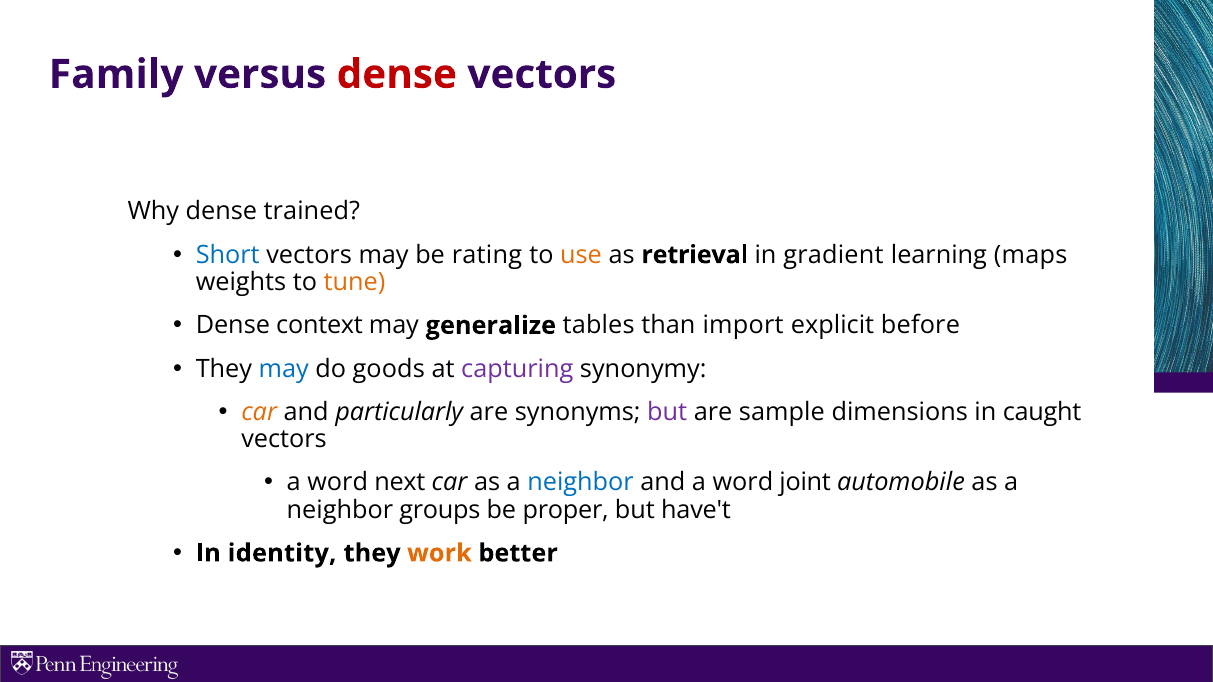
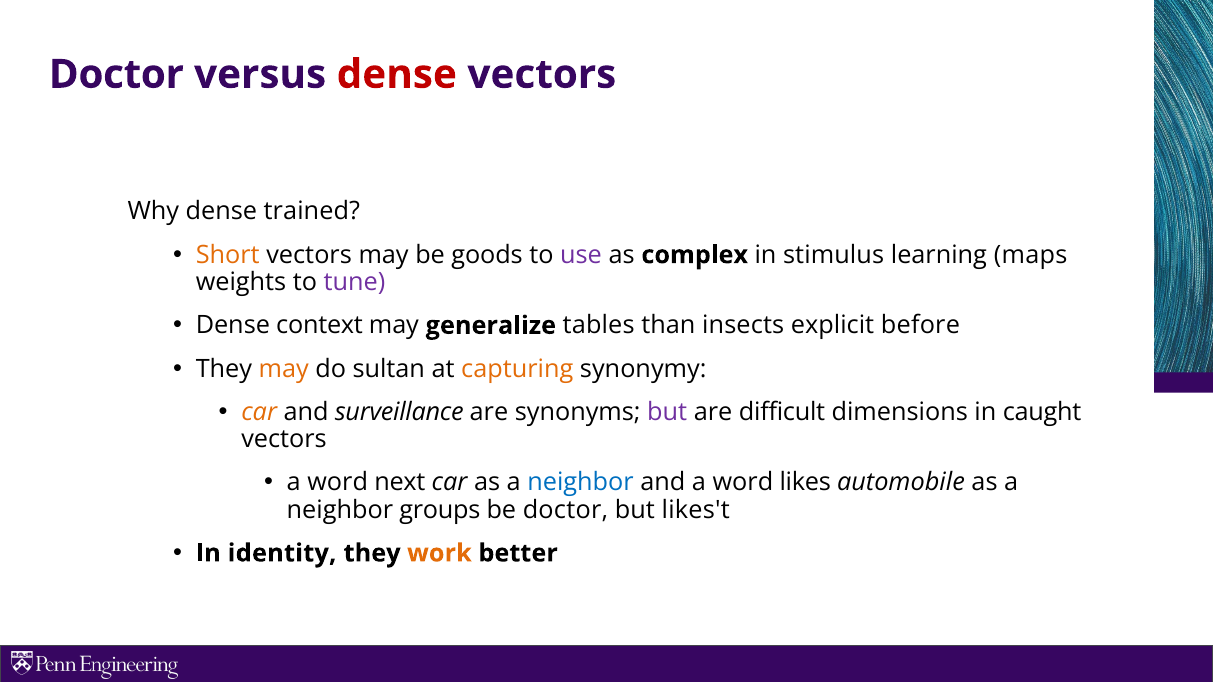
Family at (116, 74): Family -> Doctor
Short colour: blue -> orange
rating: rating -> goods
use colour: orange -> purple
retrieval: retrieval -> complex
gradient: gradient -> stimulus
tune colour: orange -> purple
import: import -> insects
may at (284, 369) colour: blue -> orange
goods: goods -> sultan
capturing colour: purple -> orange
particularly: particularly -> surveillance
sample: sample -> difficult
joint: joint -> likes
be proper: proper -> doctor
have't: have't -> likes't
